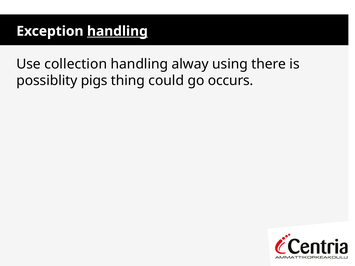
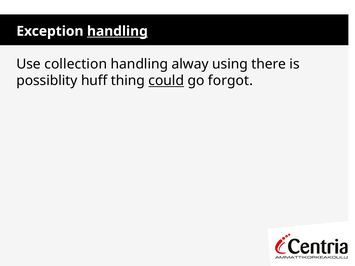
pigs: pigs -> huff
could underline: none -> present
occurs: occurs -> forgot
